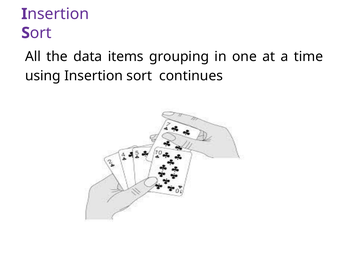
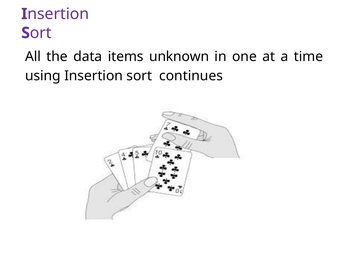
grouping: grouping -> unknown
